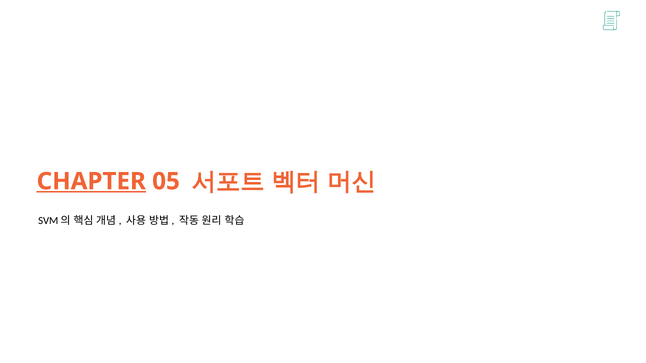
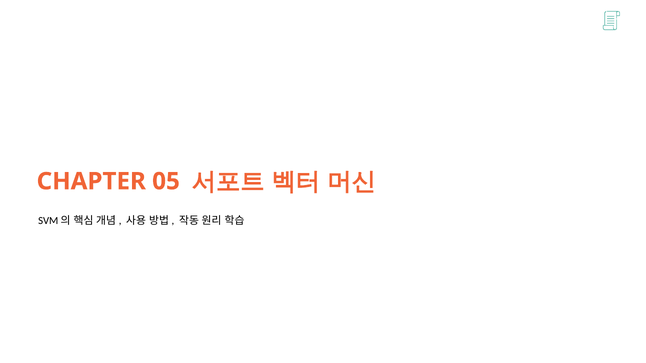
CHAPTER underline: present -> none
